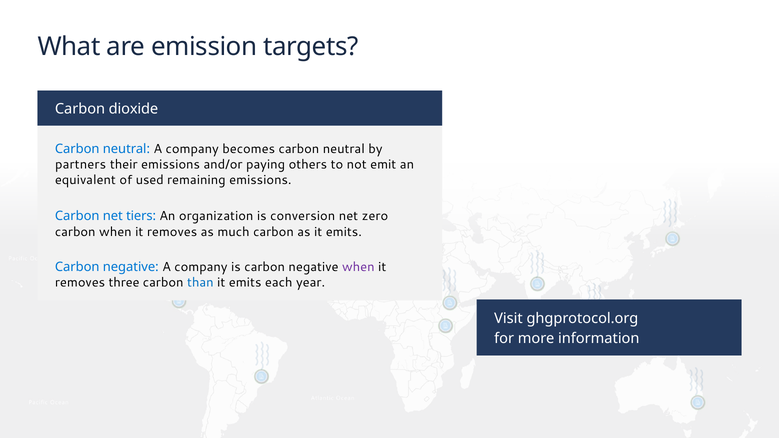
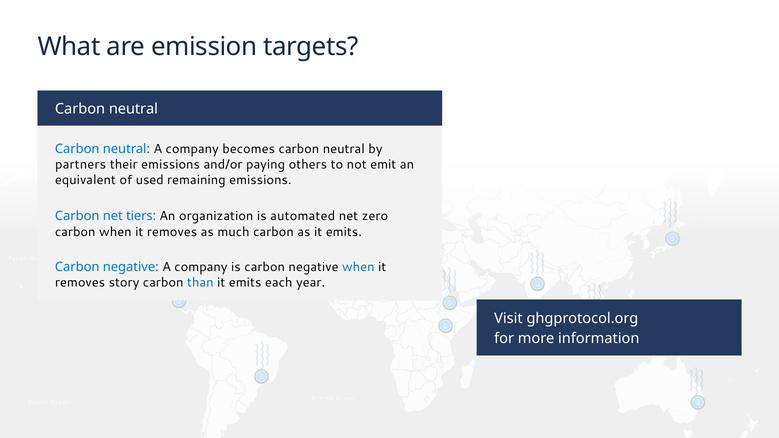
dioxide at (133, 109): dioxide -> neutral
conversion: conversion -> automated
when at (358, 267) colour: purple -> blue
three: three -> story
